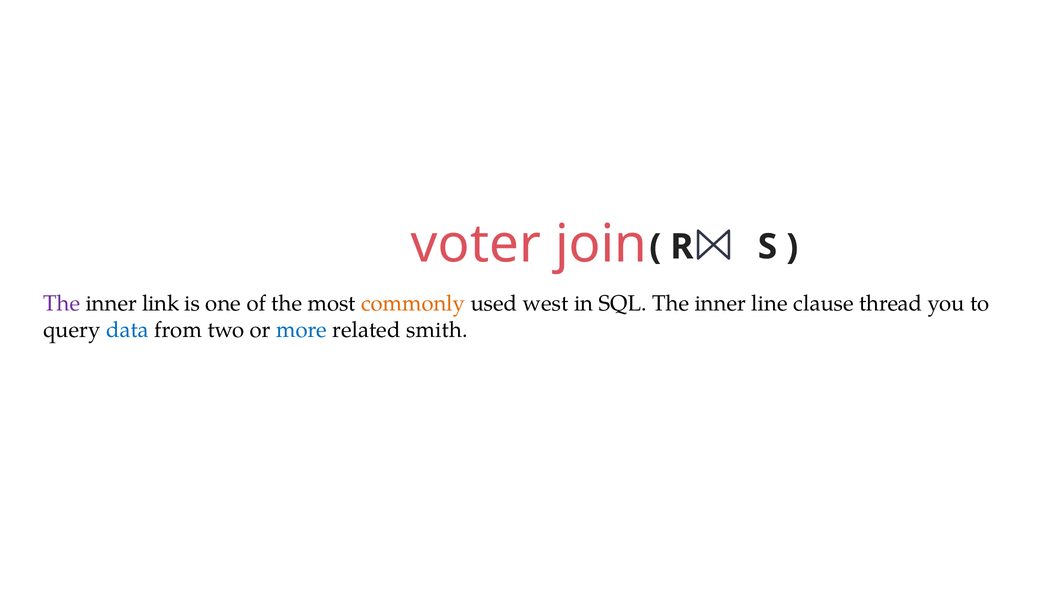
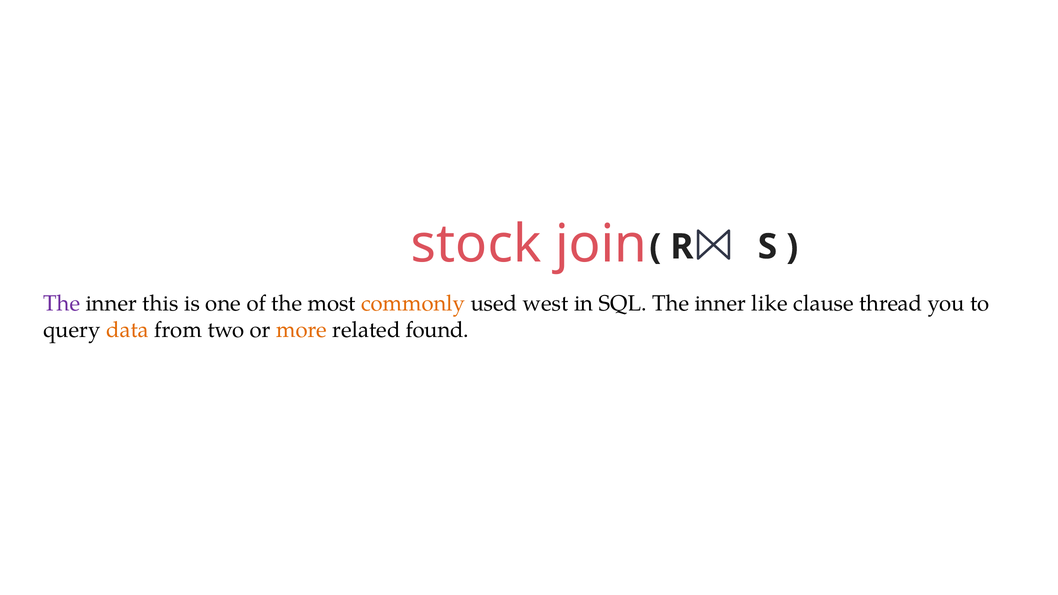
voter: voter -> stock
link: link -> this
line: line -> like
data colour: blue -> orange
more colour: blue -> orange
smith: smith -> found
